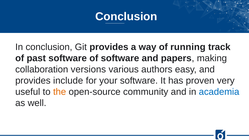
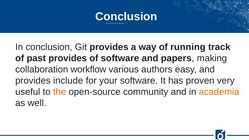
past software: software -> provides
versions: versions -> workflow
academia colour: blue -> orange
